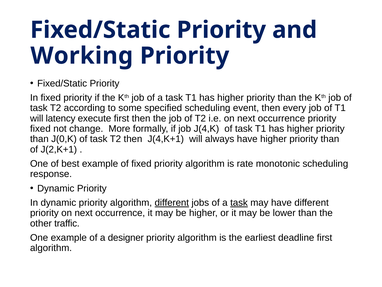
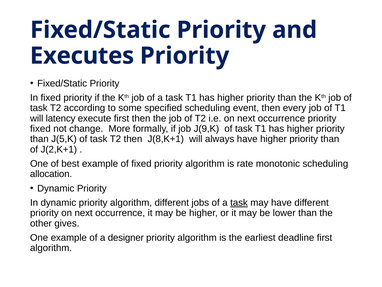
Working: Working -> Executes
J(4,K: J(4,K -> J(9,K
J(0,K: J(0,K -> J(5,K
J(4,K+1: J(4,K+1 -> J(8,K+1
response: response -> allocation
different at (172, 202) underline: present -> none
traffic: traffic -> gives
